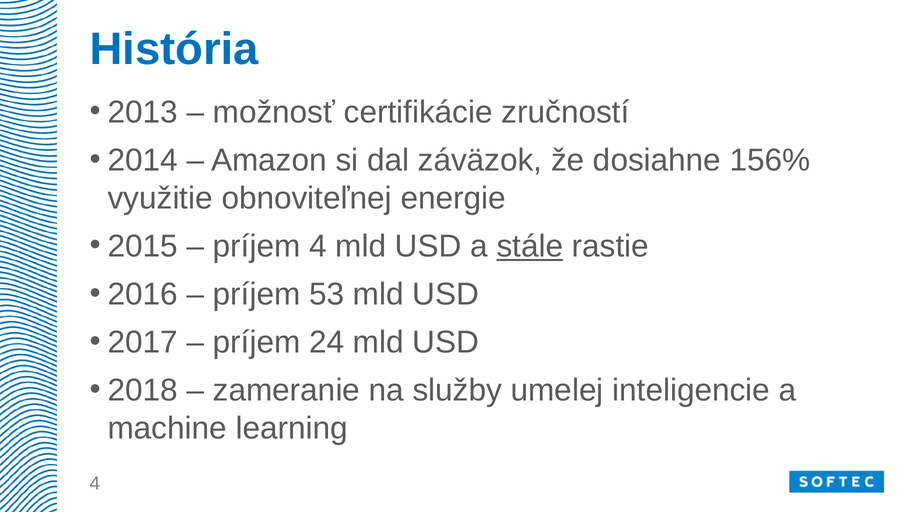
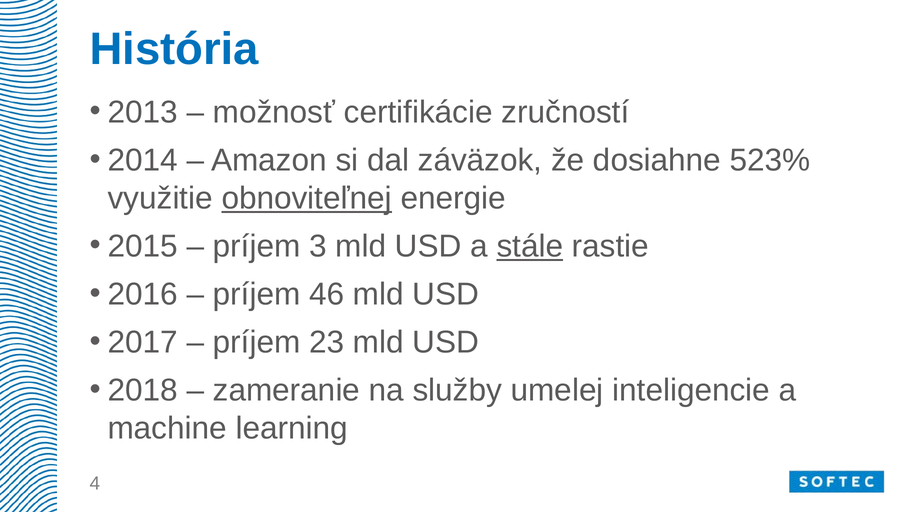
156%: 156% -> 523%
obnoviteľnej underline: none -> present
príjem 4: 4 -> 3
53: 53 -> 46
24: 24 -> 23
